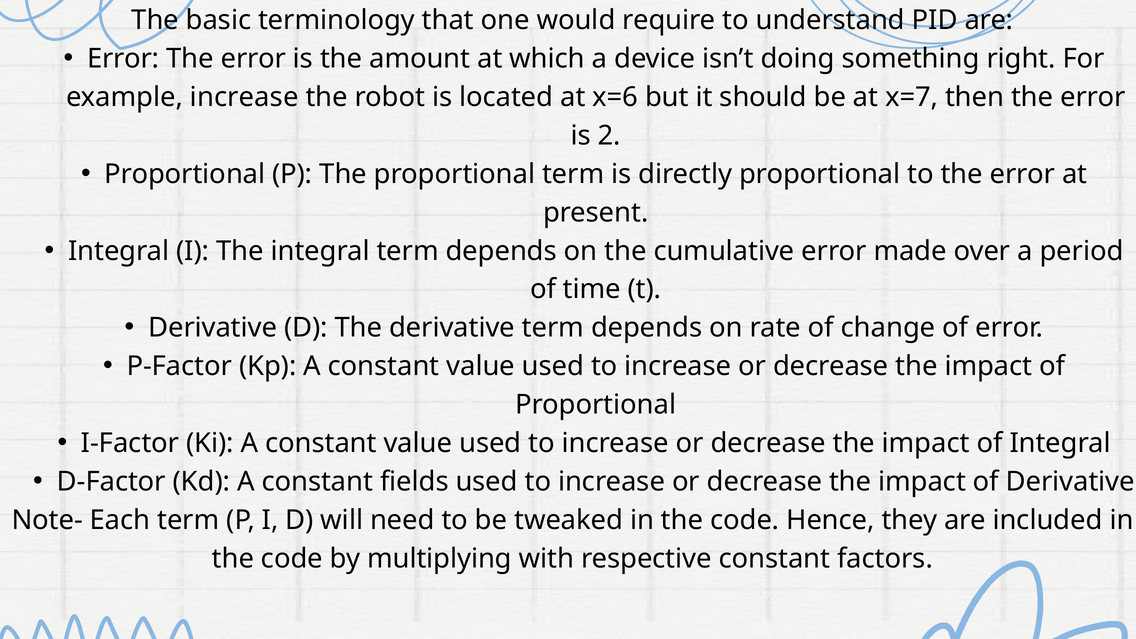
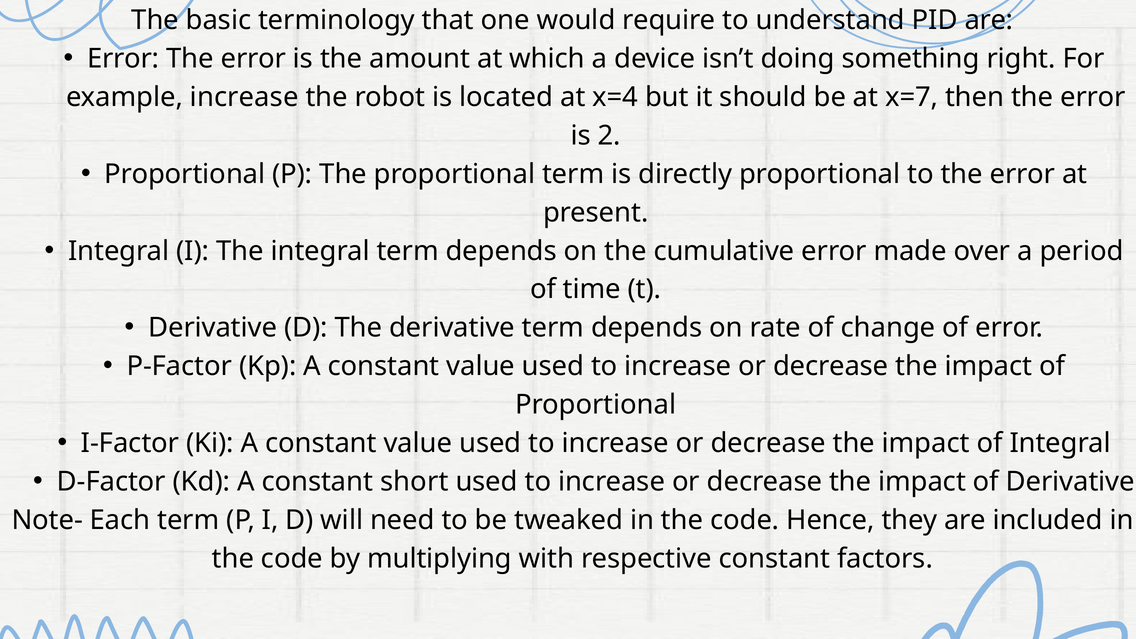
x=6: x=6 -> x=4
fields: fields -> short
